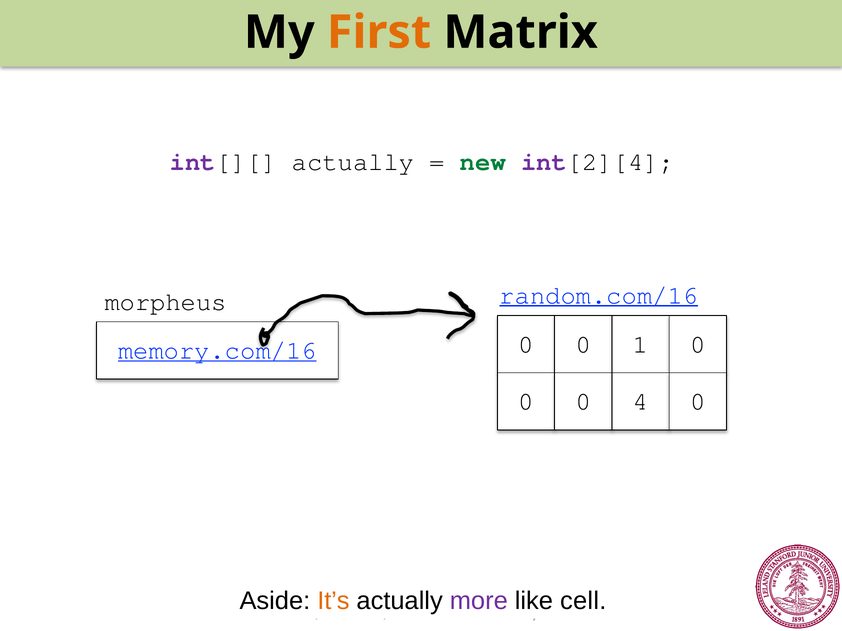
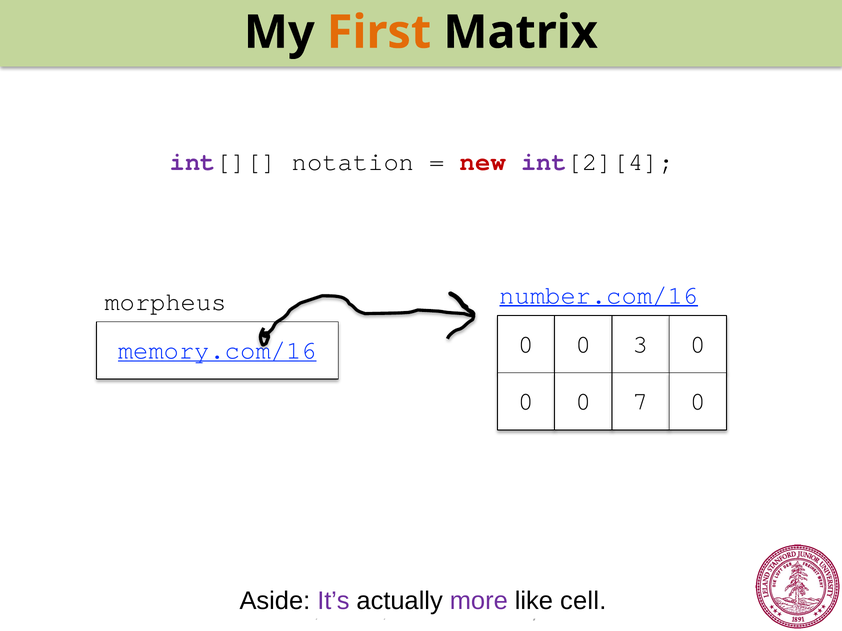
int[][ actually: actually -> notation
new colour: green -> red
random.com/16: random.com/16 -> number.com/16
1: 1 -> 3
4: 4 -> 7
It’s colour: orange -> purple
